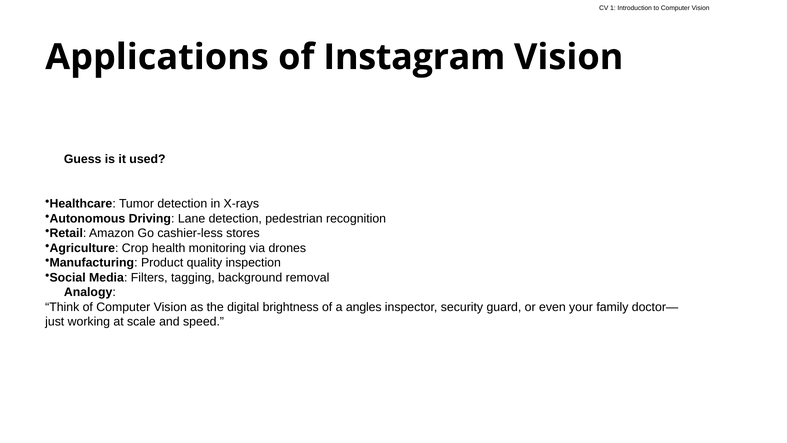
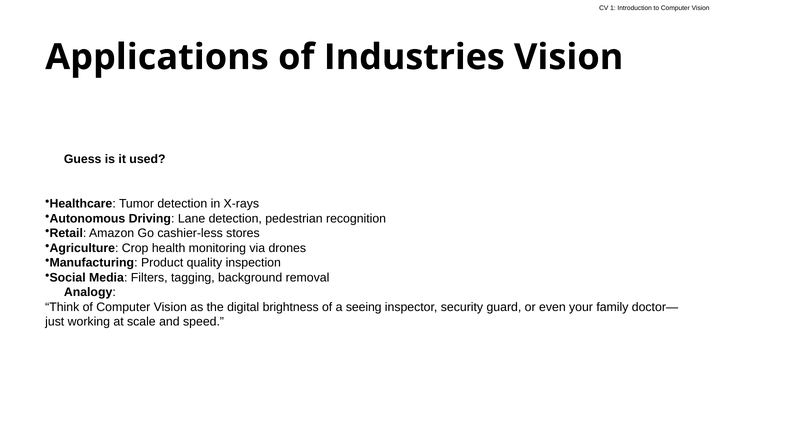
Instagram: Instagram -> Industries
angles: angles -> seeing
